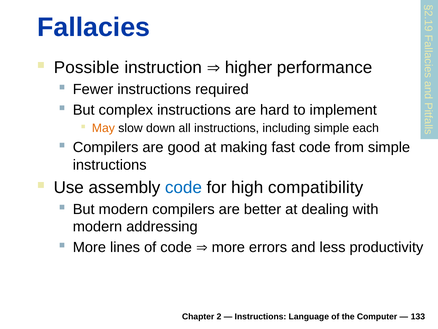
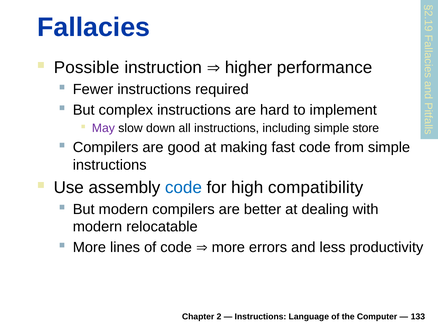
May colour: orange -> purple
each: each -> store
addressing: addressing -> relocatable
